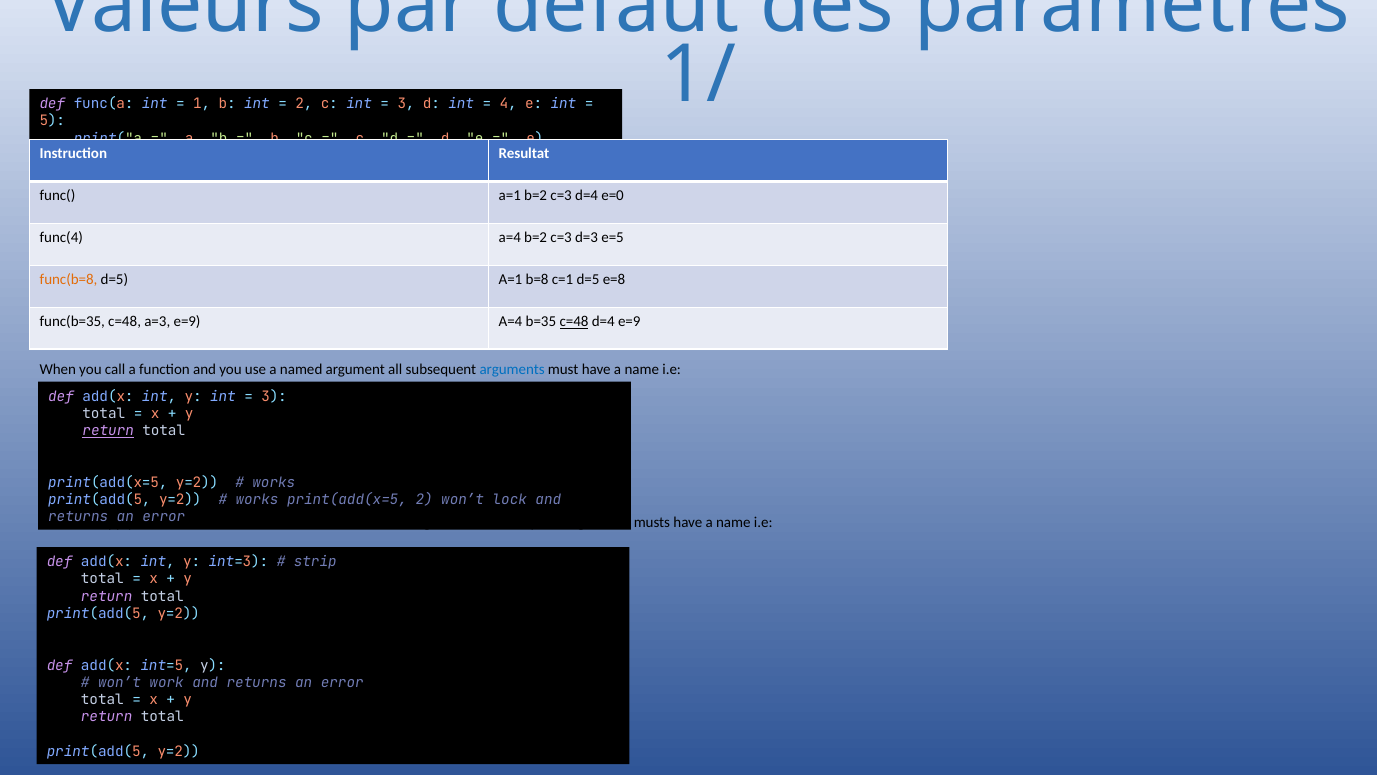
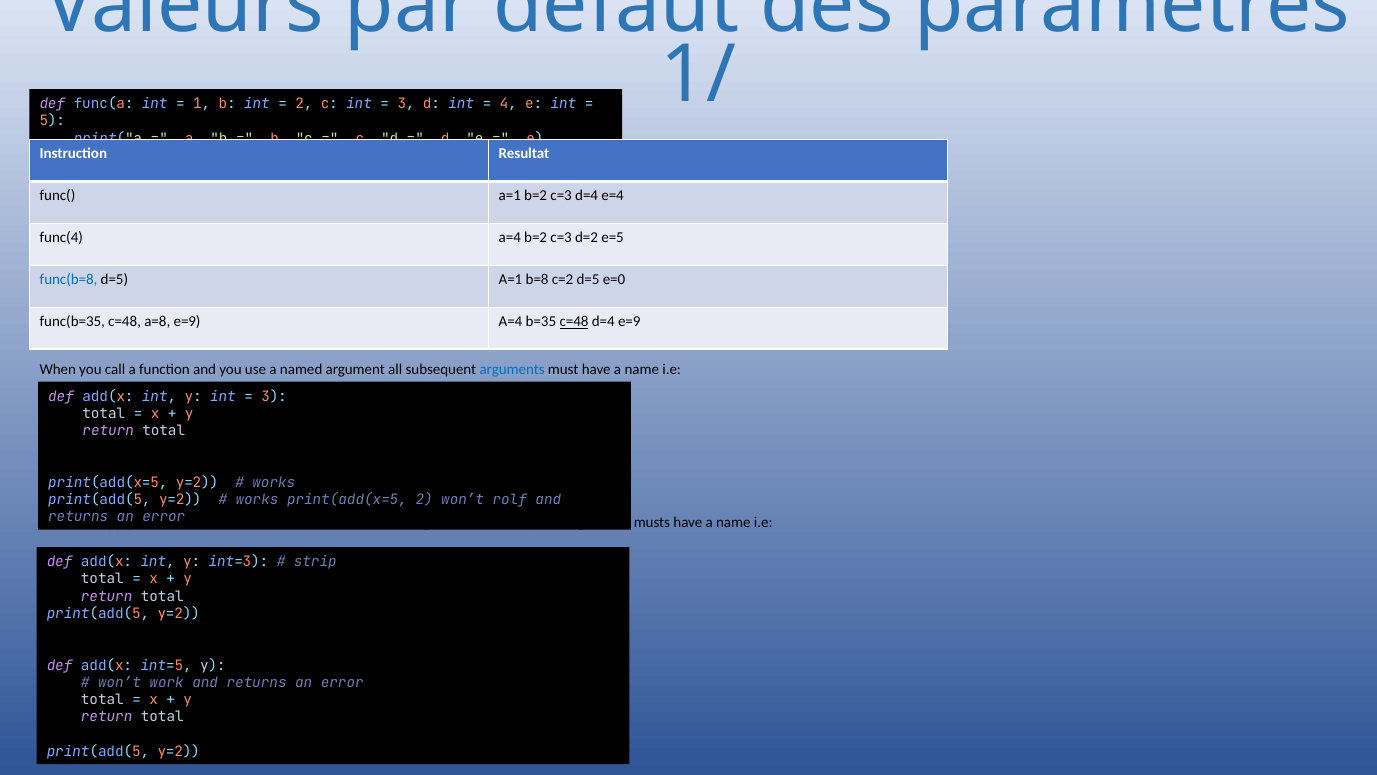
e=0: e=0 -> e=4
d=3: d=3 -> d=2
func(b=8 colour: orange -> blue
c=1: c=1 -> c=2
e=8: e=8 -> e=0
a=3: a=3 -> a=8
return at (108, 431) underline: present -> none
lock: lock -> rolf
